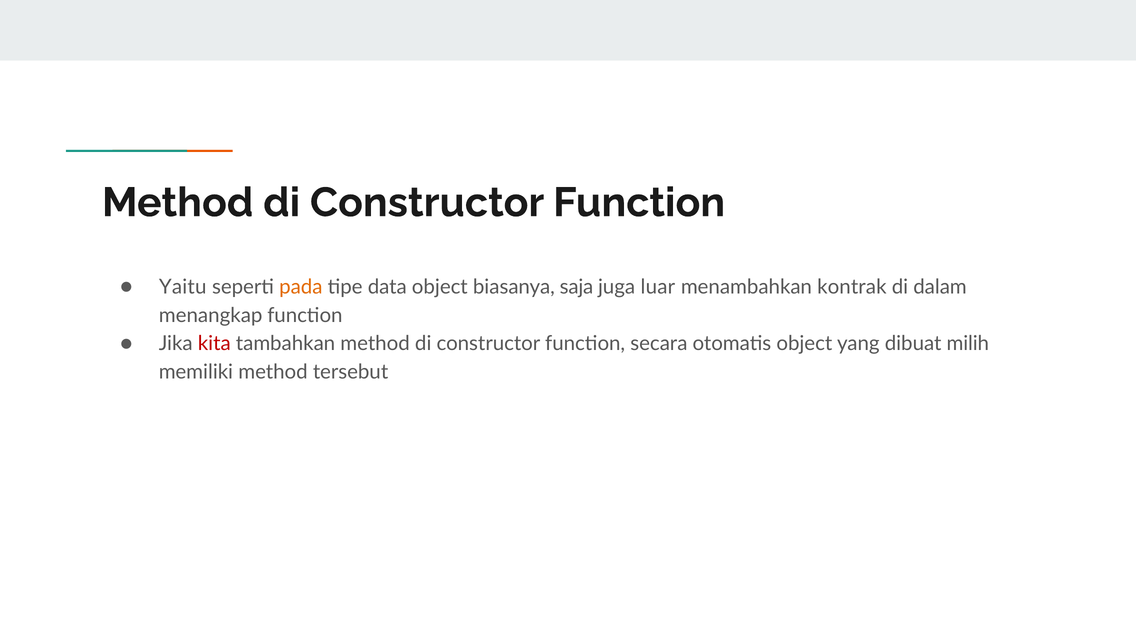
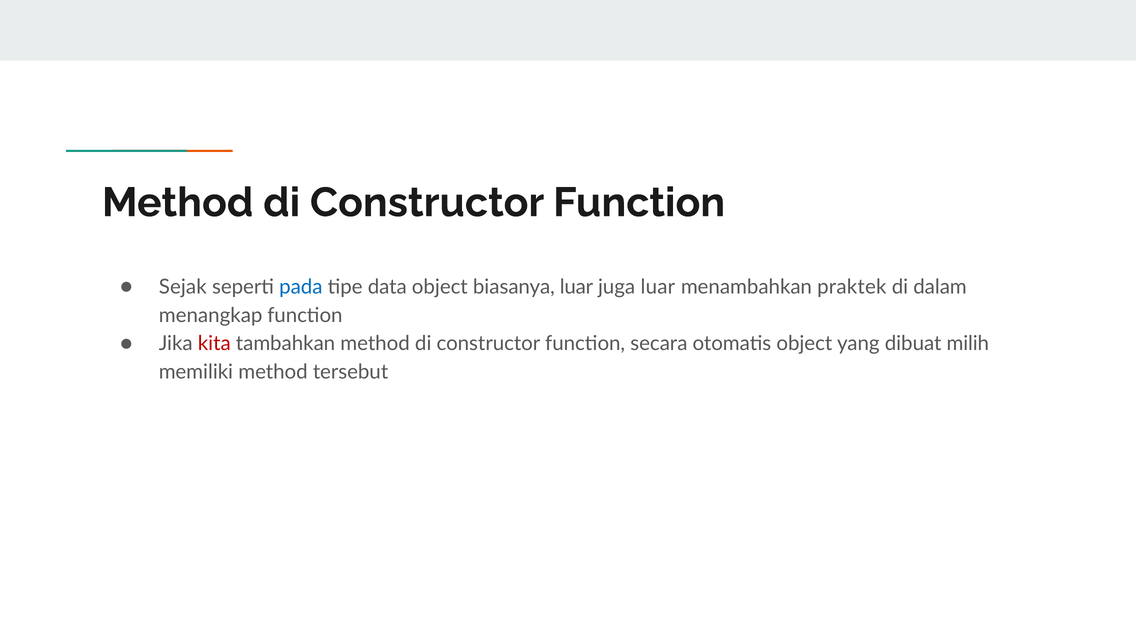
Yaitu: Yaitu -> Sejak
pada colour: orange -> blue
biasanya saja: saja -> luar
kontrak: kontrak -> praktek
